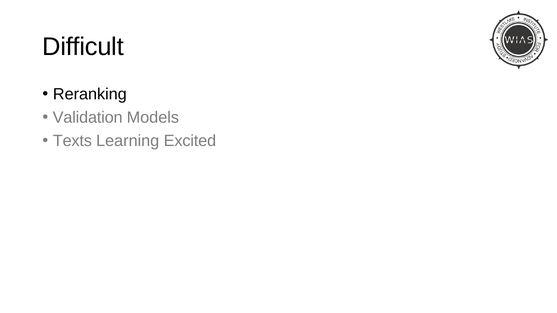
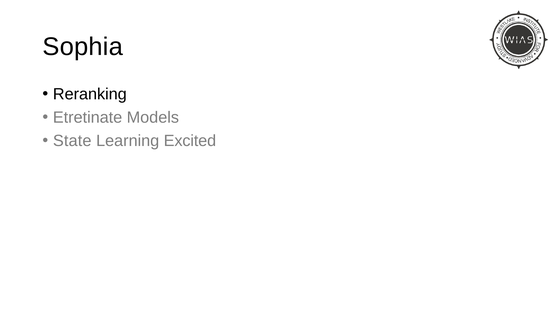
Difficult: Difficult -> Sophia
Validation: Validation -> Etretinate
Texts: Texts -> State
